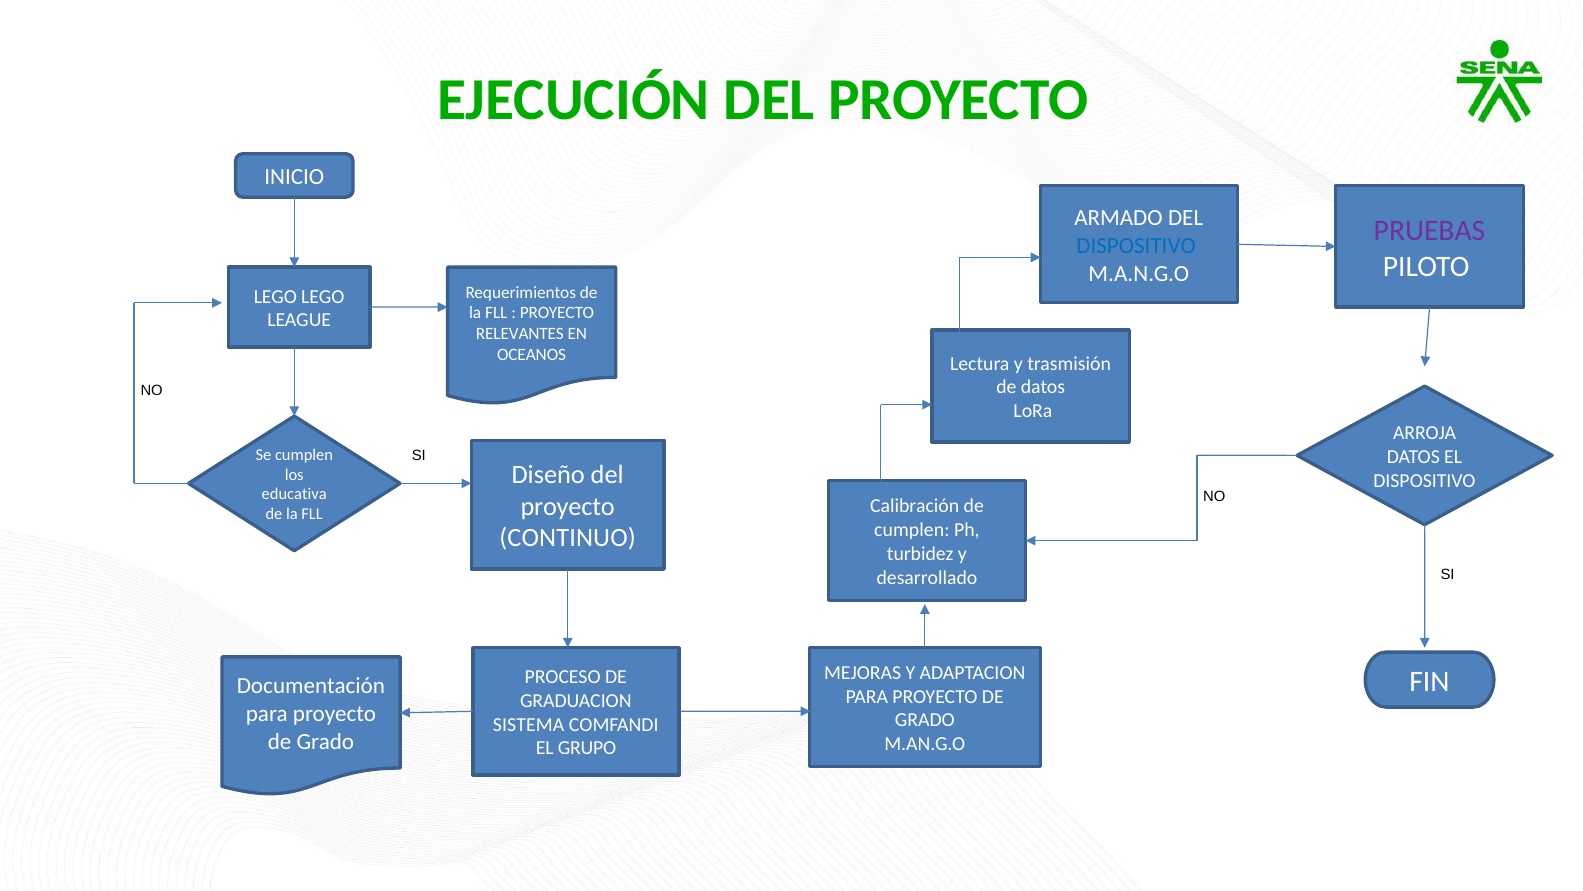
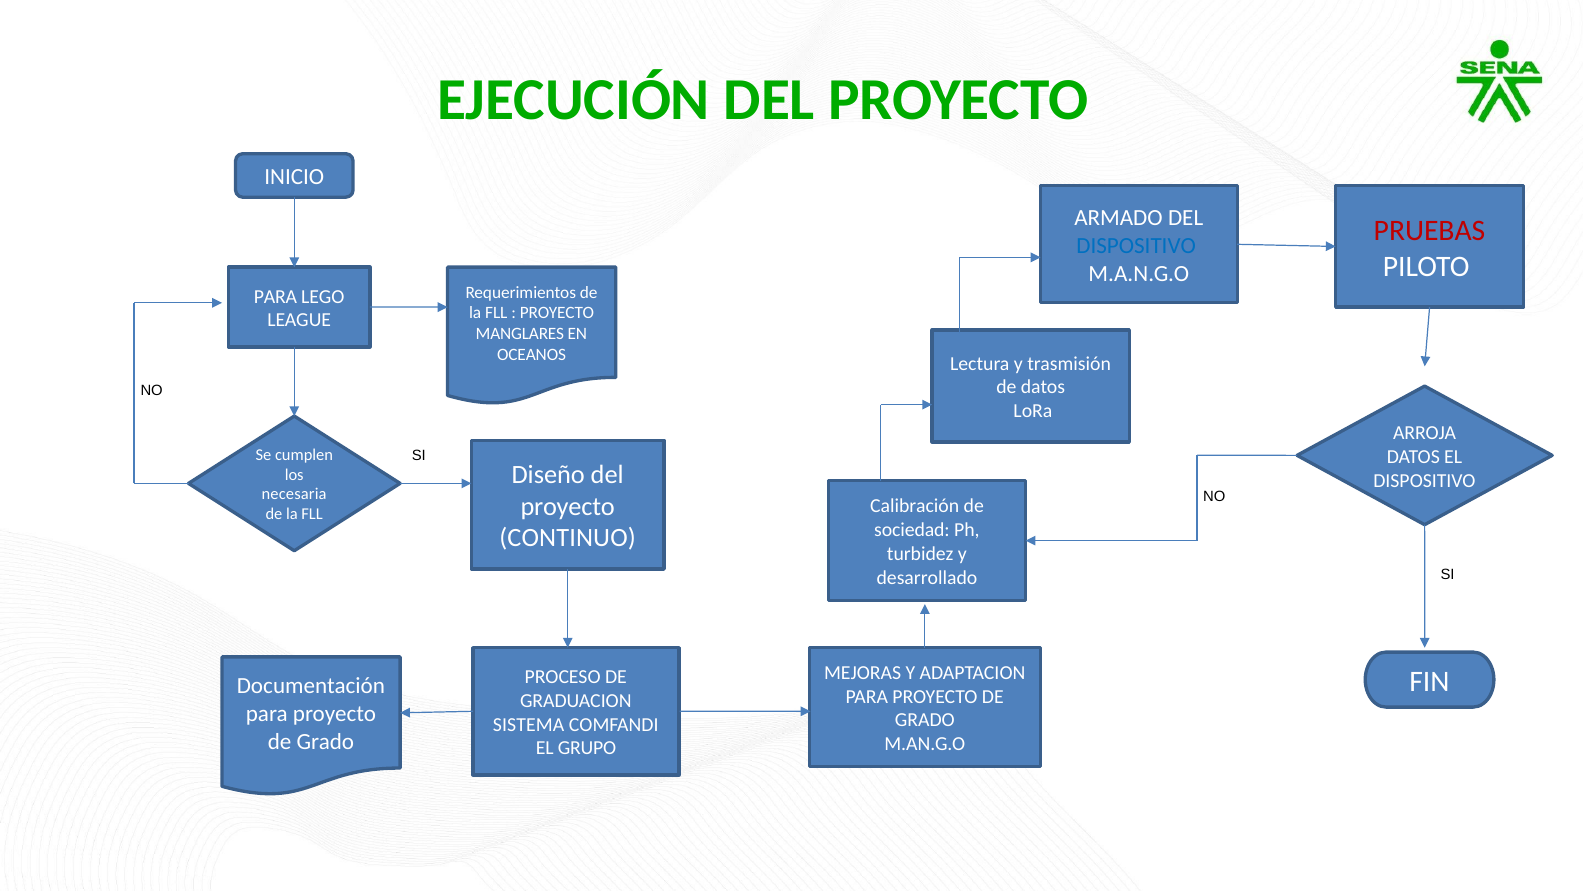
PRUEBAS colour: purple -> red
LEGO at (275, 296): LEGO -> PARA
RELEVANTES: RELEVANTES -> MANGLARES
educativa: educativa -> necesaria
cumplen at (912, 530): cumplen -> sociedad
